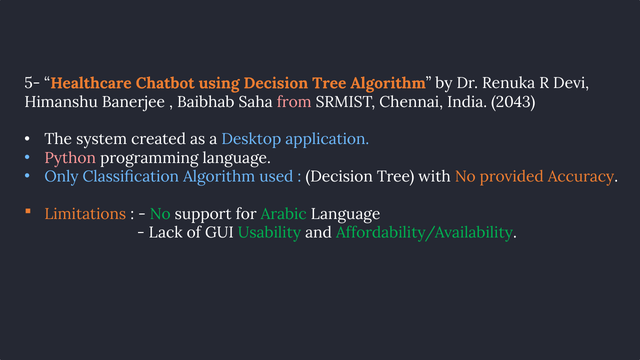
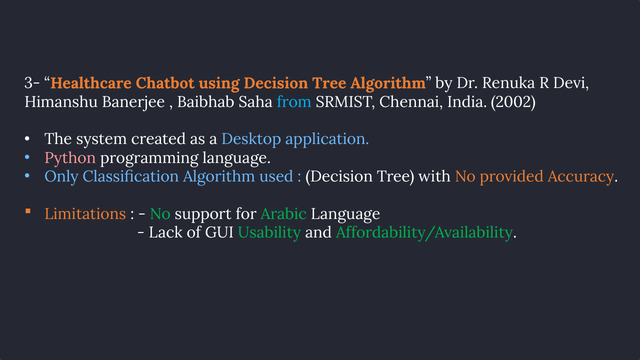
5-: 5- -> 3-
from colour: pink -> light blue
2043: 2043 -> 2002
